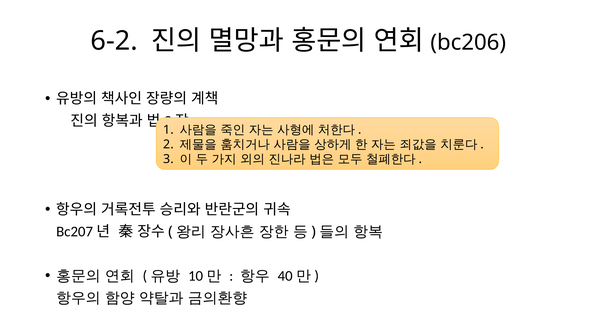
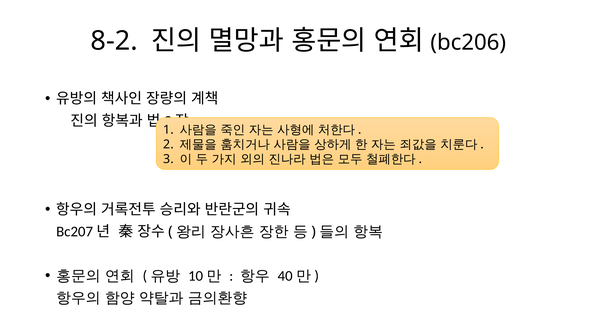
6-2: 6-2 -> 8-2
